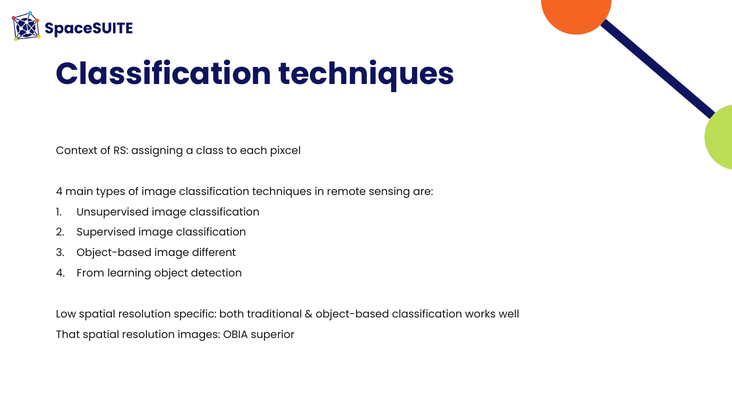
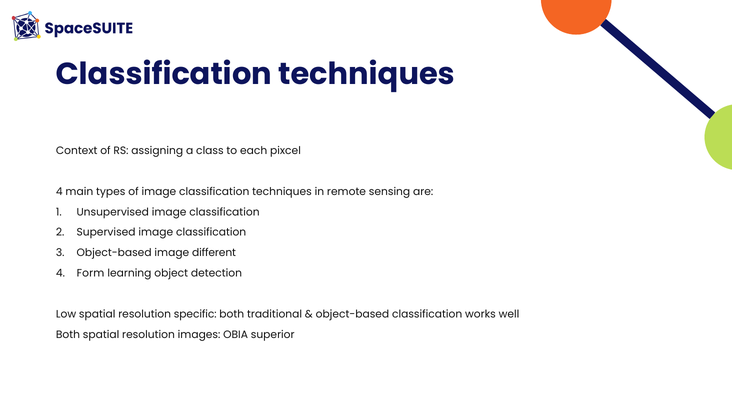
From: From -> Form
That at (68, 335): That -> Both
